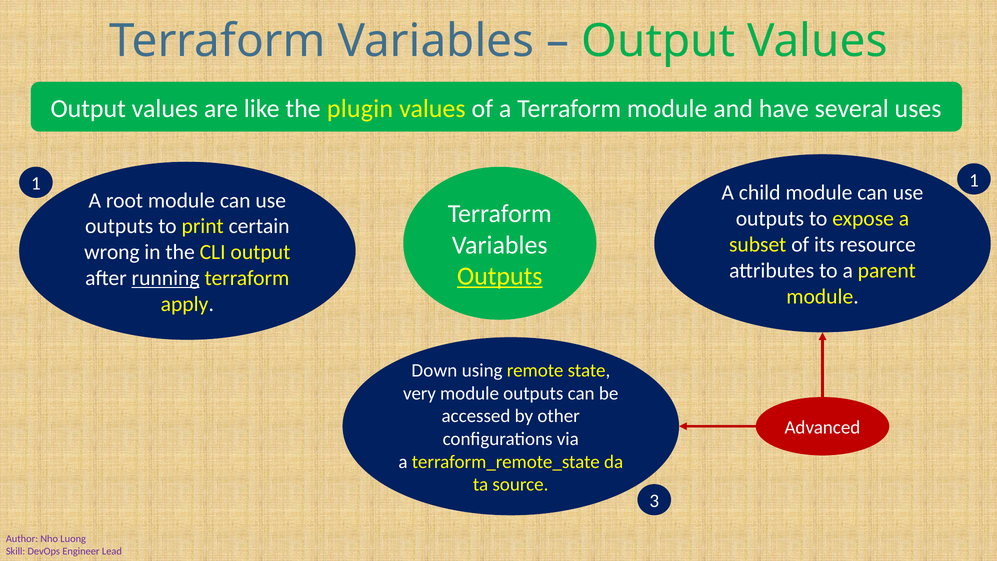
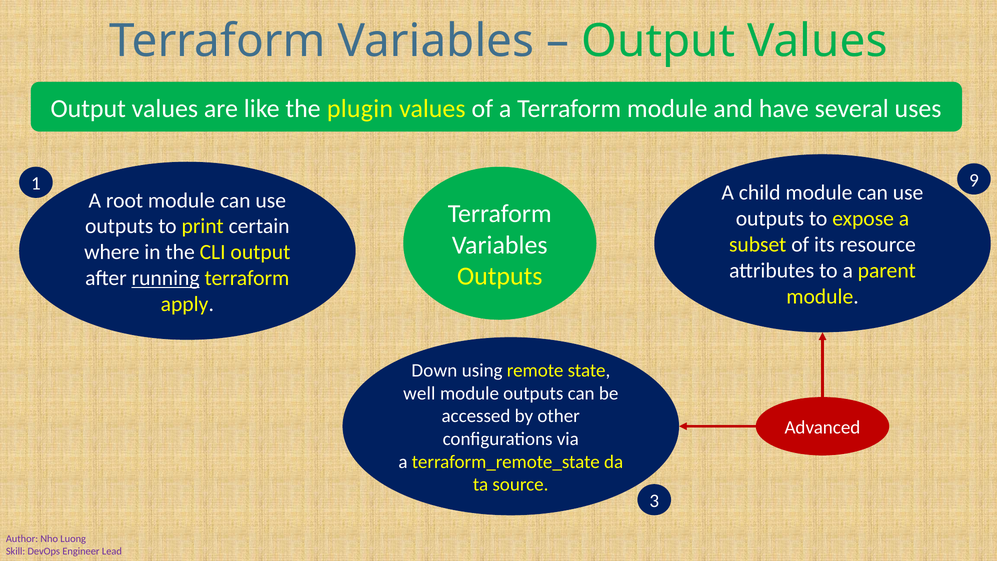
1 1: 1 -> 9
wrong: wrong -> where
Outputs at (500, 276) underline: present -> none
very: very -> well
